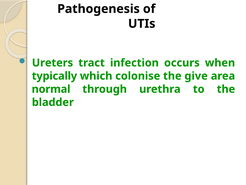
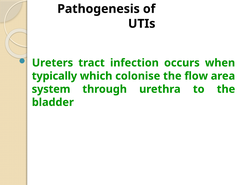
give: give -> flow
normal: normal -> system
